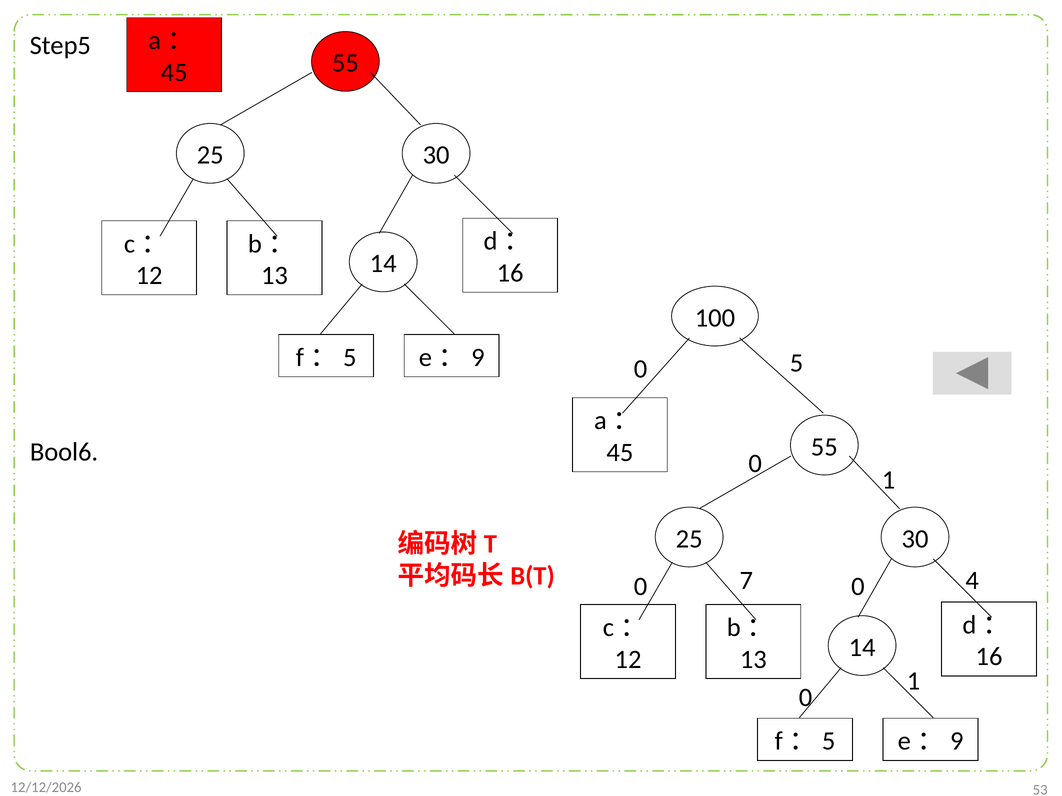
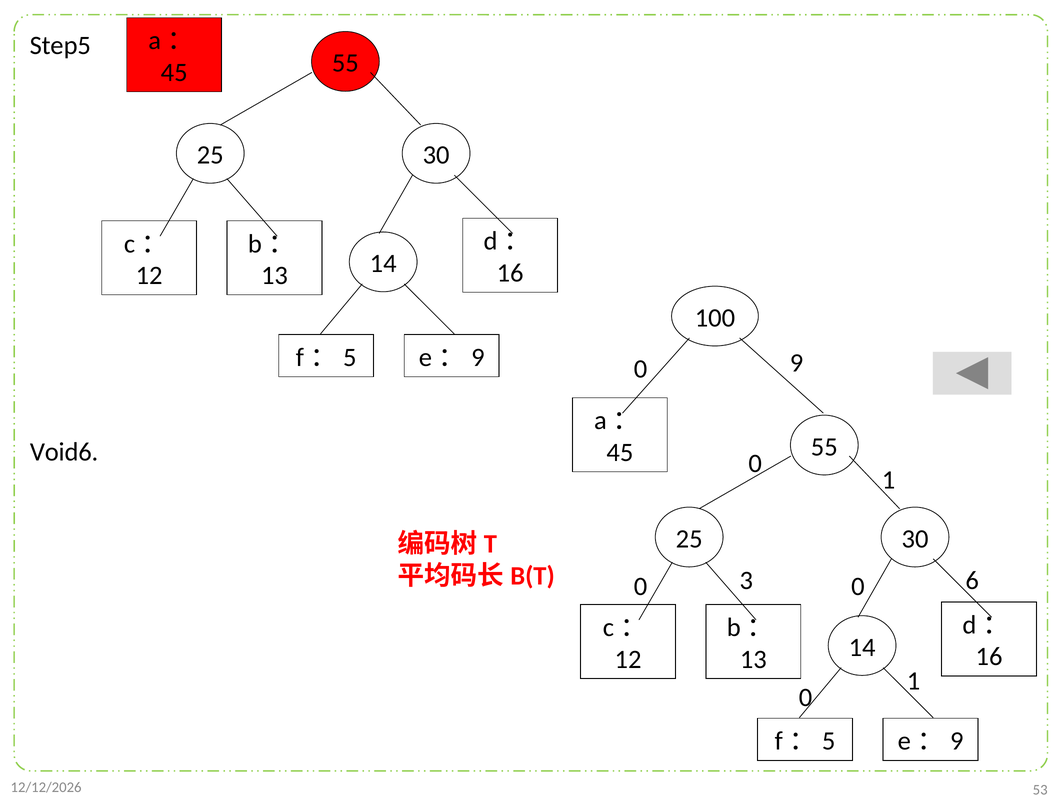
5: 5 -> 9
Bool6: Bool6 -> Void6
7: 7 -> 3
4: 4 -> 6
